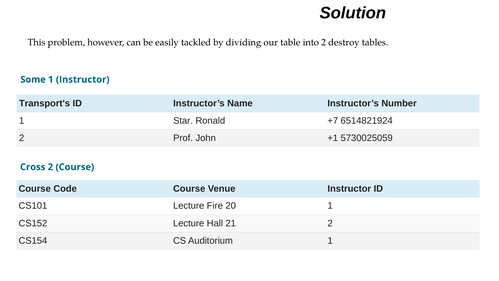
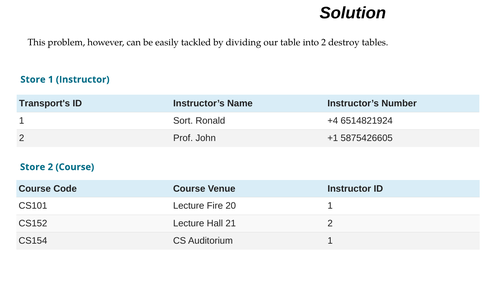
Some at (33, 79): Some -> Store
Star: Star -> Sort
+7: +7 -> +4
5730025059: 5730025059 -> 5875426605
Cross at (33, 167): Cross -> Store
